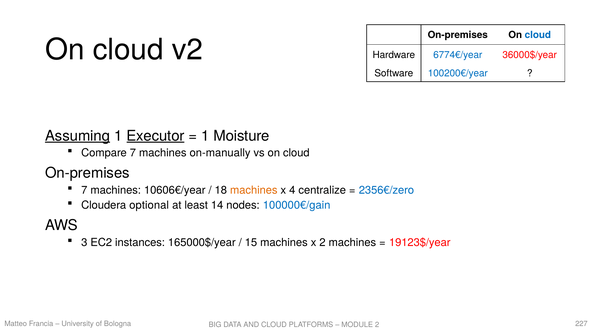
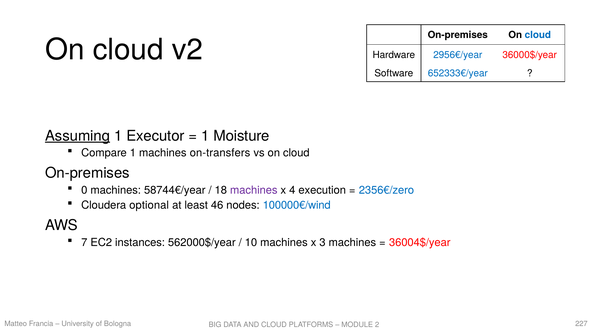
6774€/year: 6774€/year -> 2956€/year
100200€/year: 100200€/year -> 652333€/year
Executor underline: present -> none
Compare 7: 7 -> 1
on-manually: on-manually -> on-transfers
7 at (84, 190): 7 -> 0
10606€/year: 10606€/year -> 58744€/year
machines at (254, 190) colour: orange -> purple
centralize: centralize -> execution
14: 14 -> 46
100000€/gain: 100000€/gain -> 100000€/wind
3: 3 -> 7
165000$/year: 165000$/year -> 562000$/year
15: 15 -> 10
x 2: 2 -> 3
19123$/year: 19123$/year -> 36004$/year
